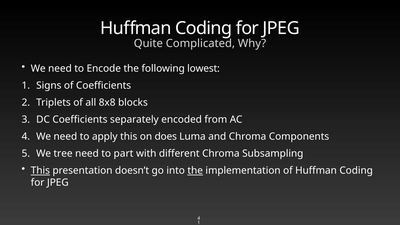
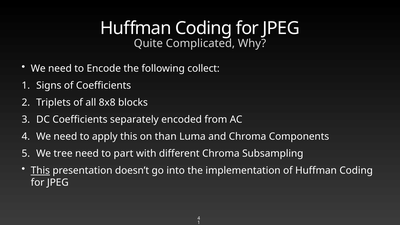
lowest: lowest -> collect
does: does -> than
the at (195, 171) underline: present -> none
